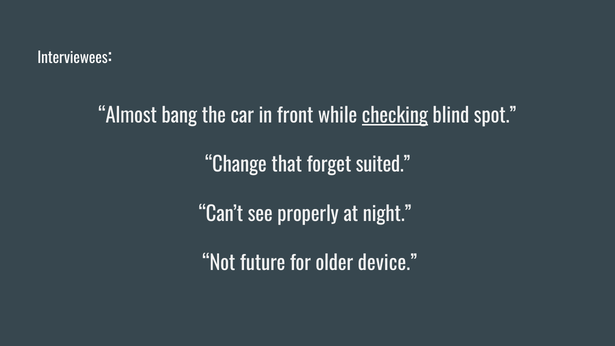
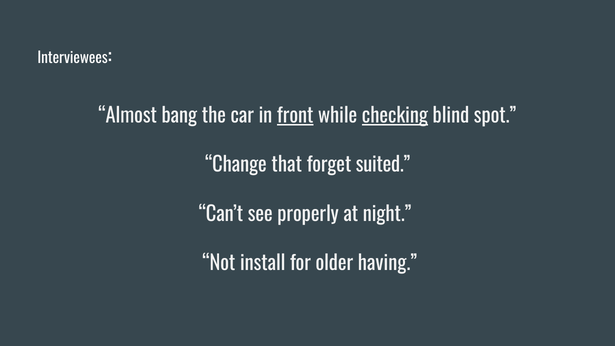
front underline: none -> present
future: future -> install
device: device -> having
